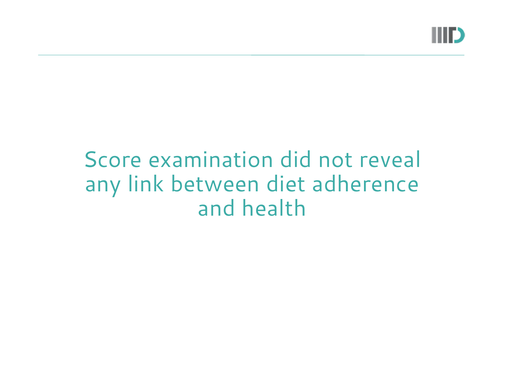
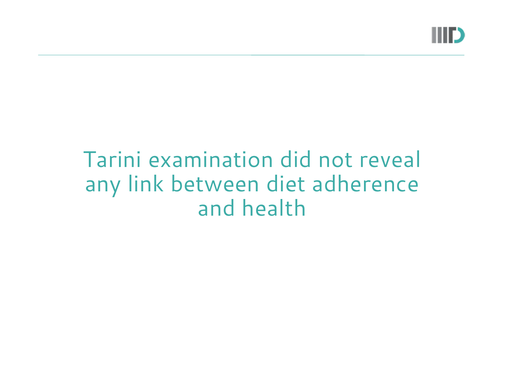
Score: Score -> Tarini
